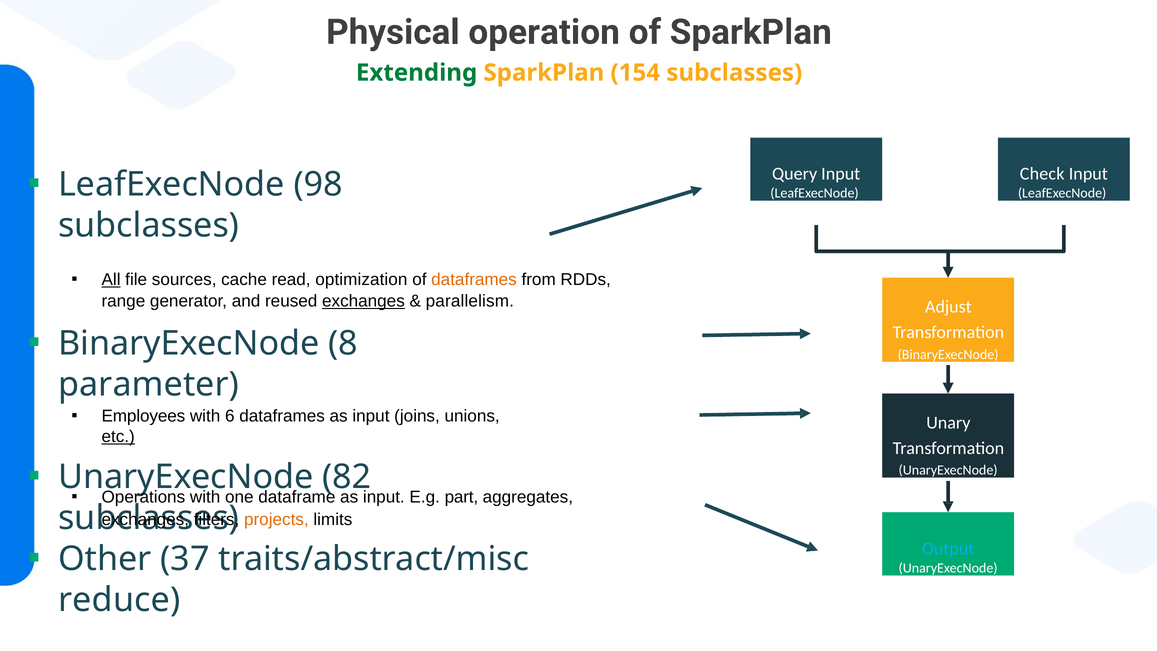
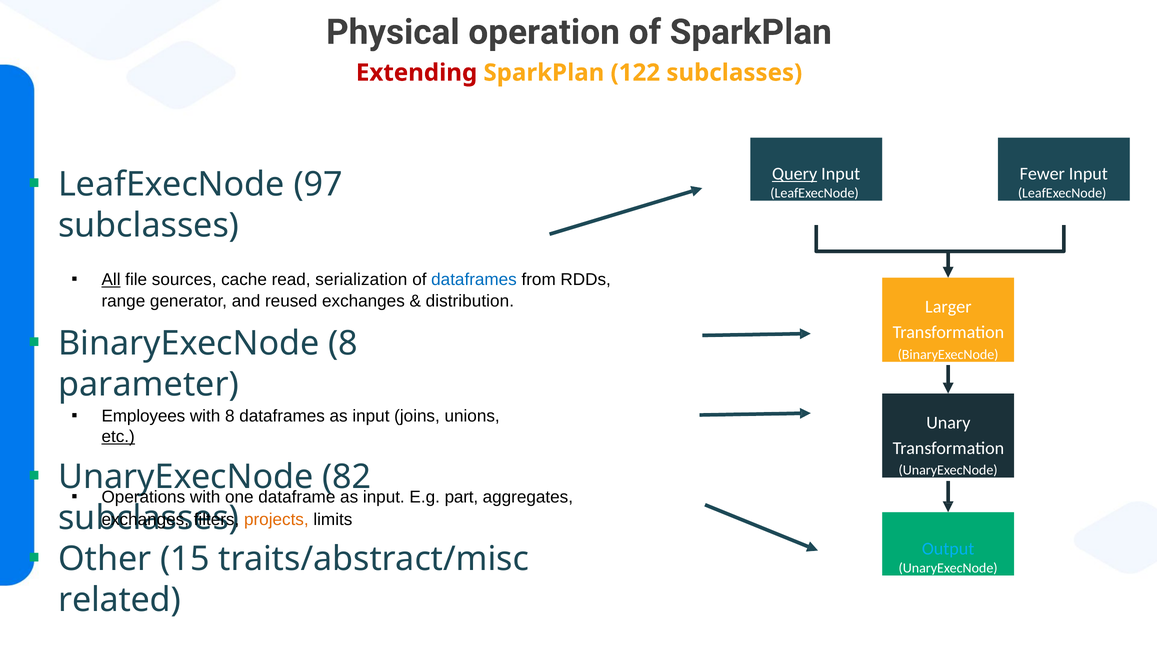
Extending colour: green -> red
154: 154 -> 122
Query underline: none -> present
Check: Check -> Fewer
98: 98 -> 97
optimization: optimization -> serialization
dataframes at (474, 279) colour: orange -> blue
exchanges at (363, 301) underline: present -> none
parallelism: parallelism -> distribution
Adjust: Adjust -> Larger
with 6: 6 -> 8
37: 37 -> 15
reduce: reduce -> related
